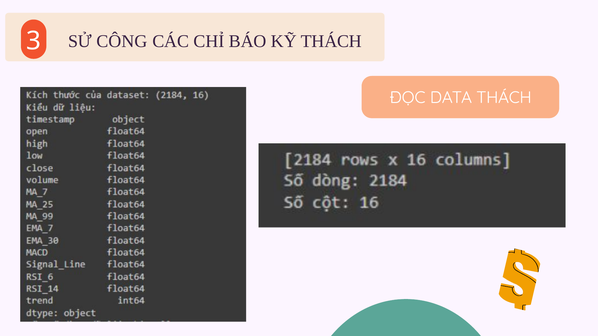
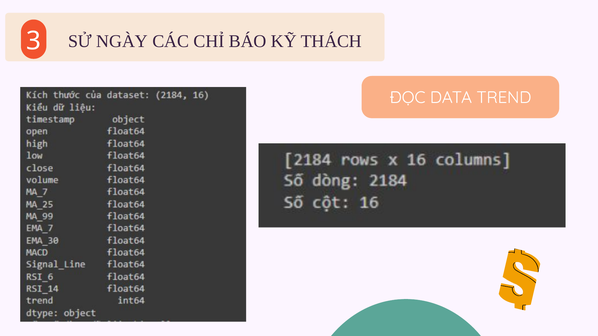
CÔNG: CÔNG -> NGÀY
DATA THÁCH: THÁCH -> TREND
